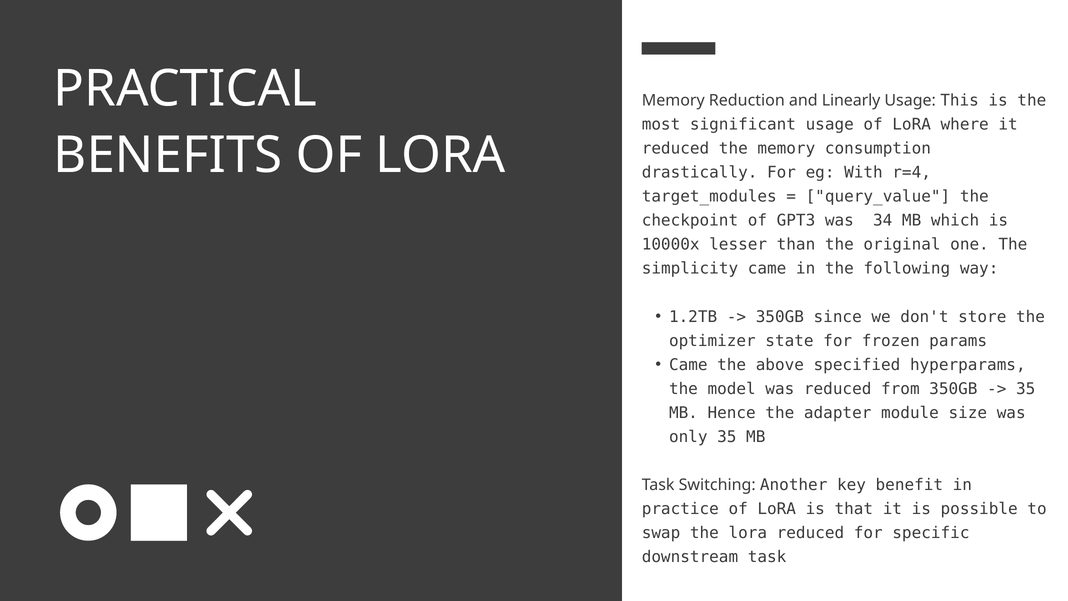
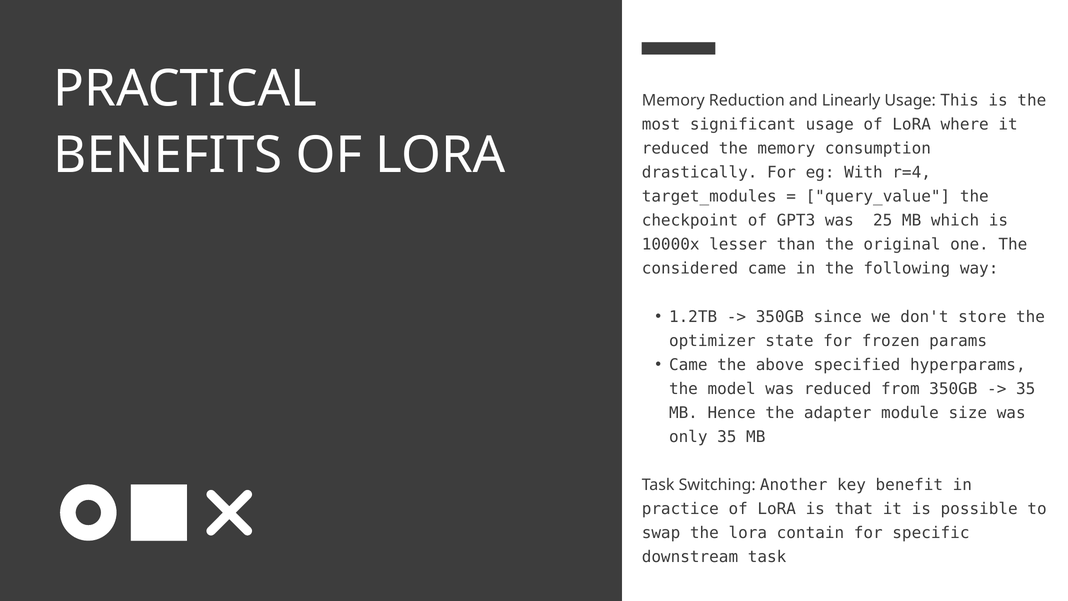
34: 34 -> 25
simplicity: simplicity -> considered
lora reduced: reduced -> contain
